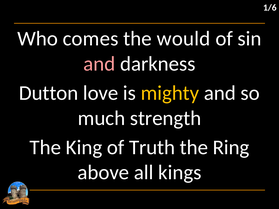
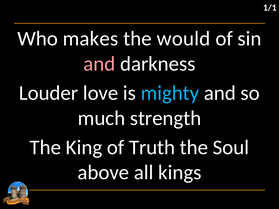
1/6: 1/6 -> 1/1
comes: comes -> makes
Dutton: Dutton -> Louder
mighty colour: yellow -> light blue
Ring: Ring -> Soul
